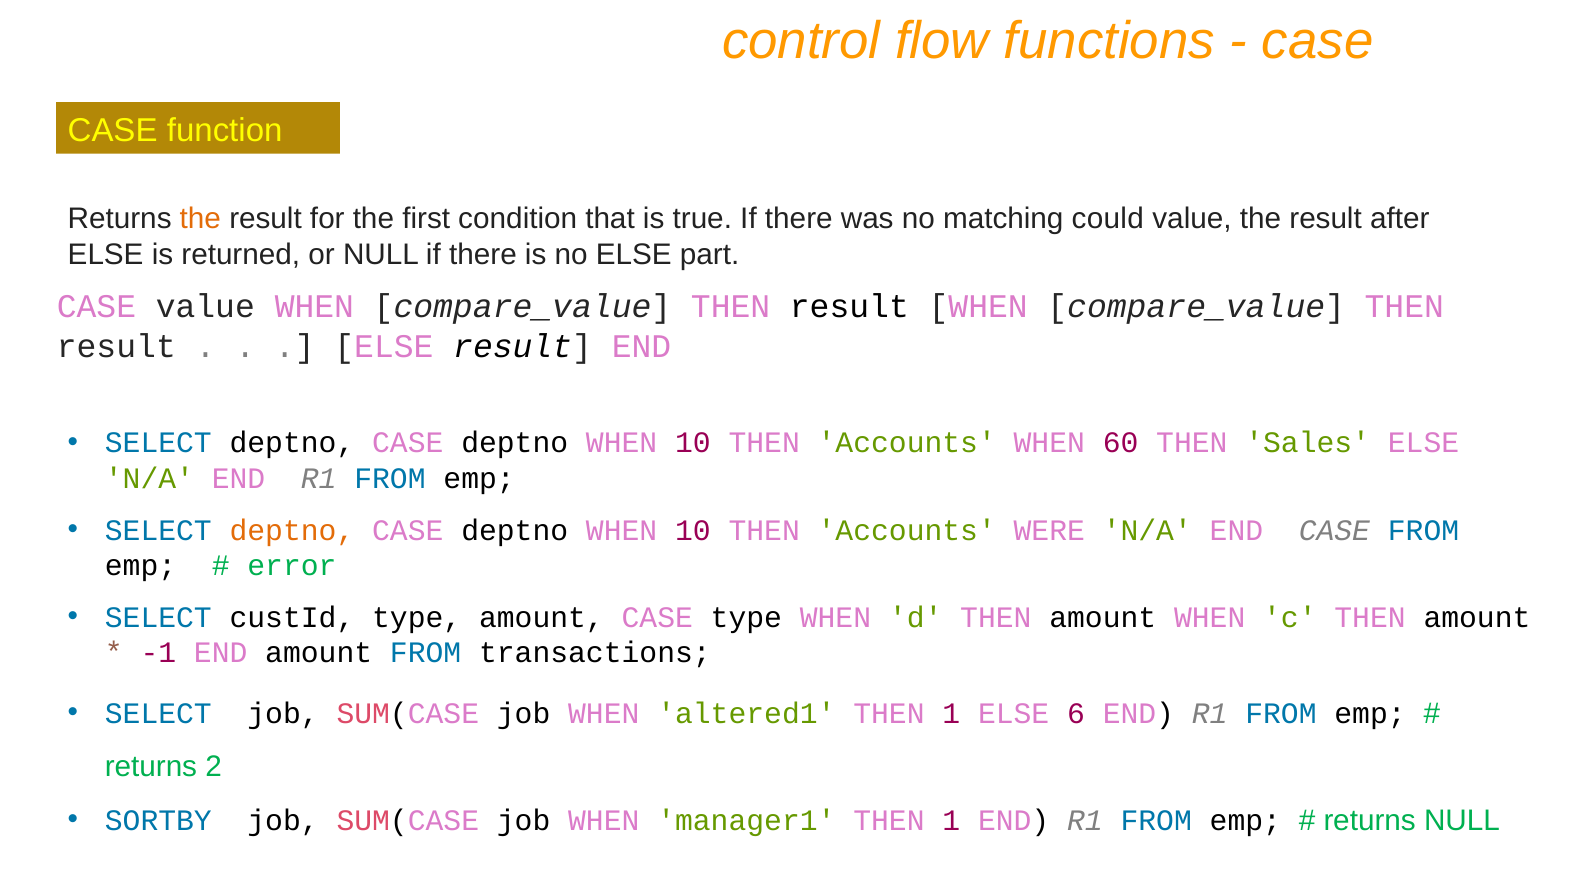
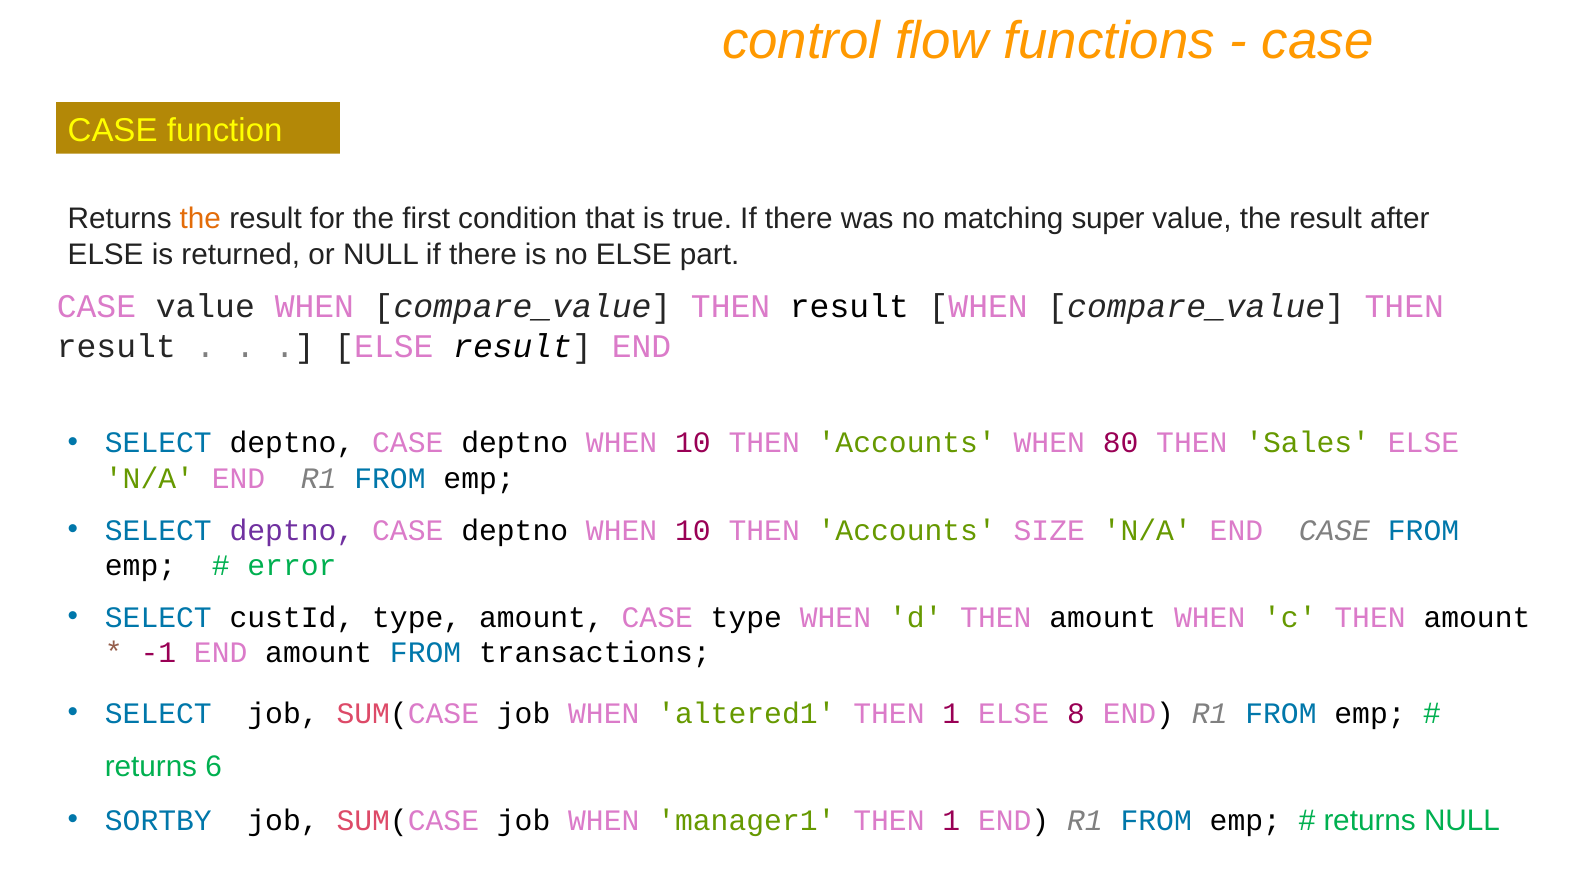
could: could -> super
60: 60 -> 80
deptno at (292, 530) colour: orange -> purple
WERE: WERE -> SIZE
6: 6 -> 8
2: 2 -> 6
